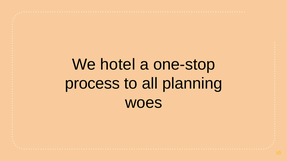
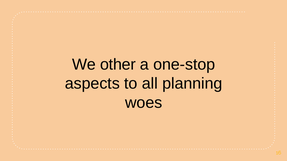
hotel: hotel -> other
process: process -> aspects
